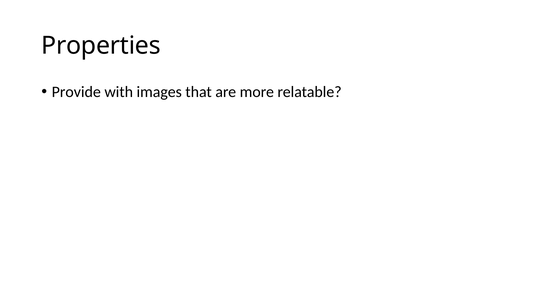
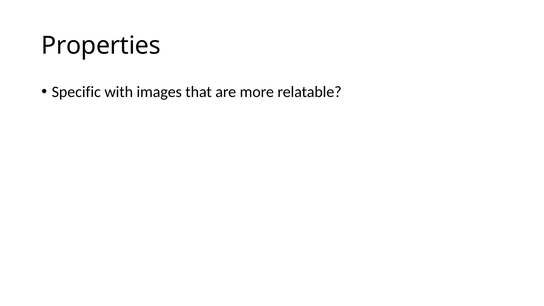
Provide: Provide -> Specific
